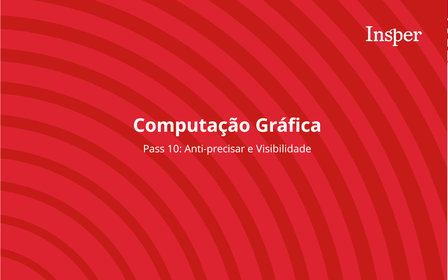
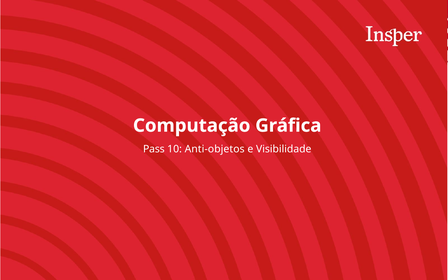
Anti-precisar: Anti-precisar -> Anti-objetos
